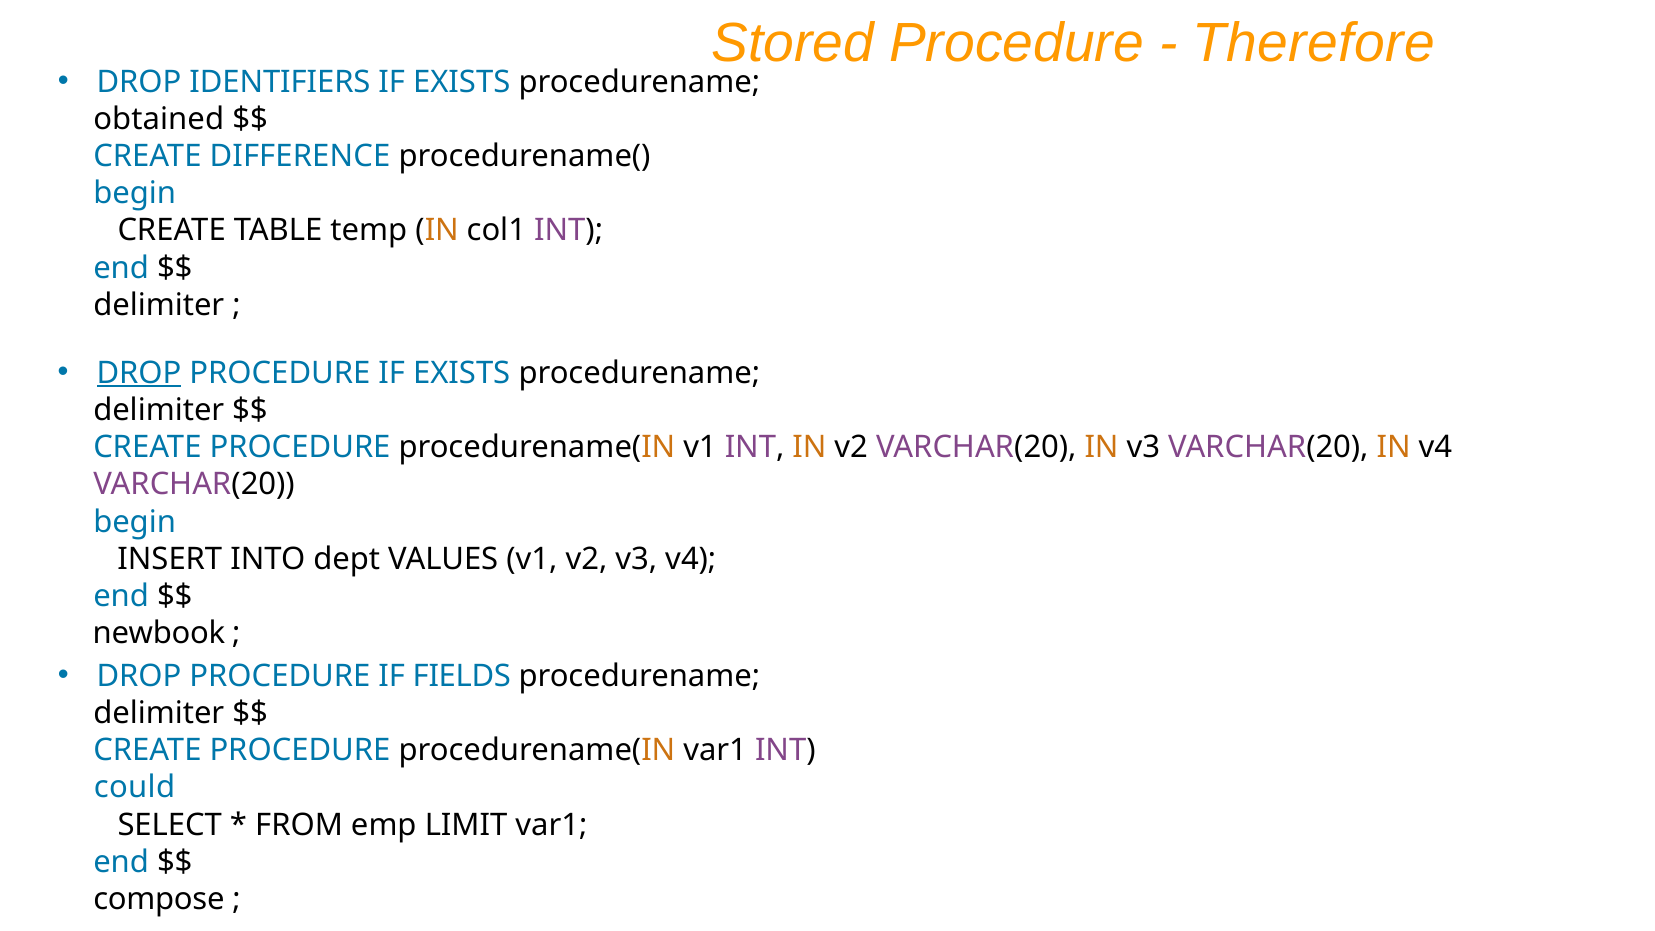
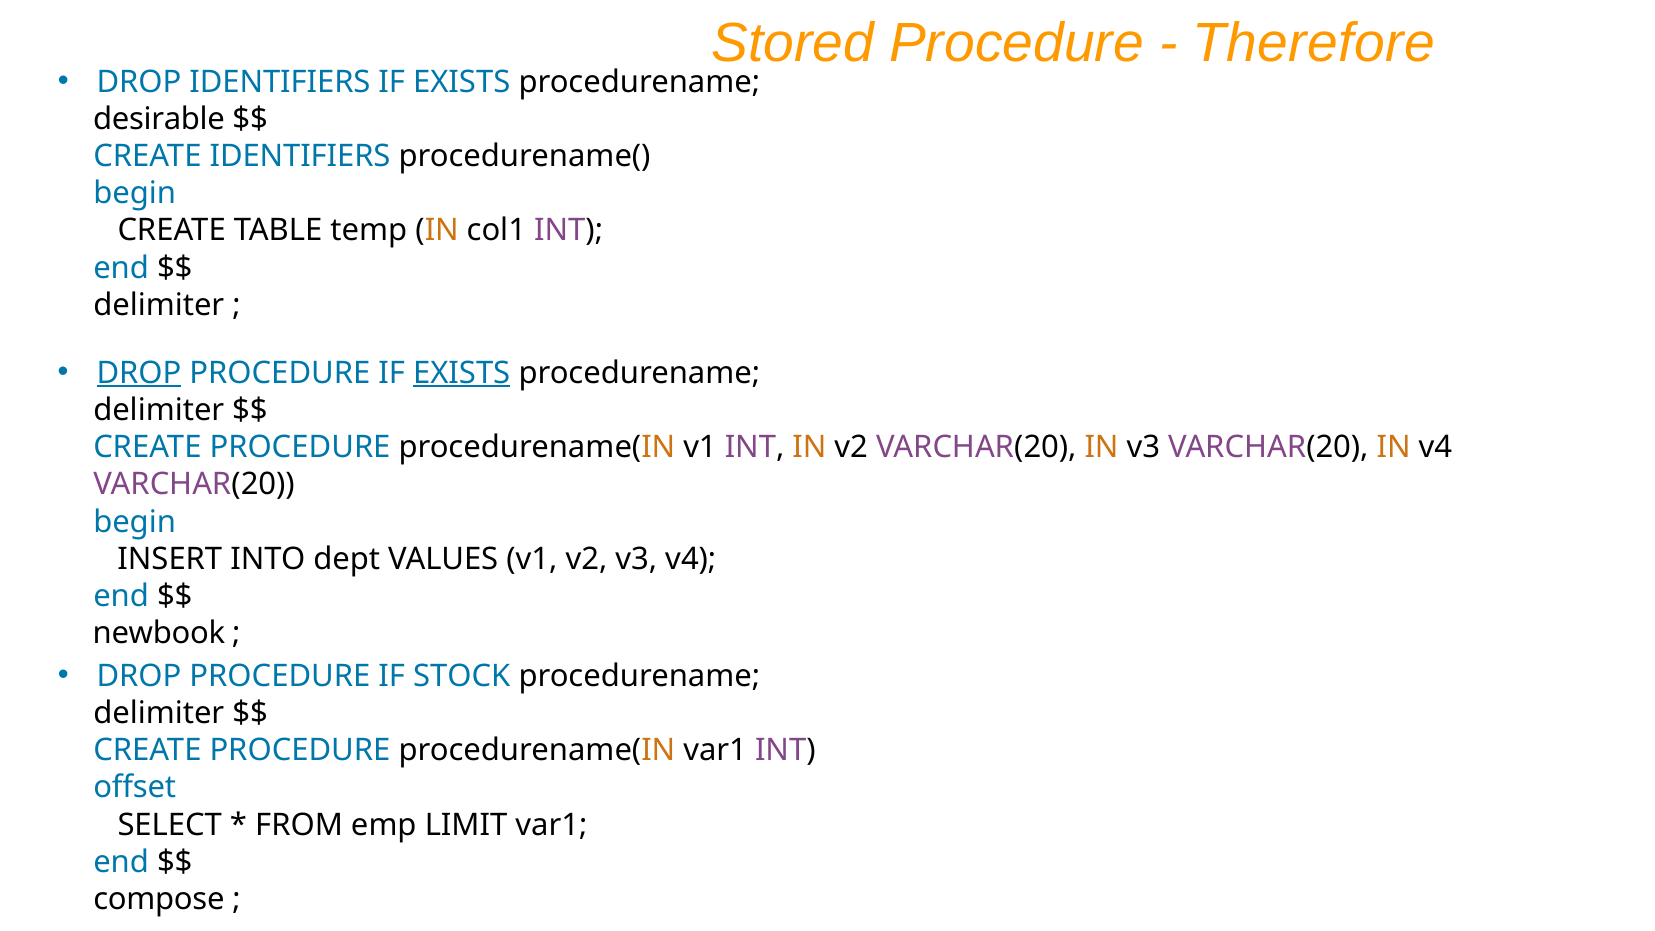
obtained: obtained -> desirable
CREATE DIFFERENCE: DIFFERENCE -> IDENTIFIERS
EXISTS at (462, 373) underline: none -> present
FIELDS: FIELDS -> STOCK
could: could -> offset
